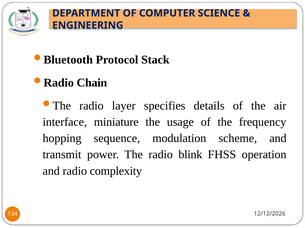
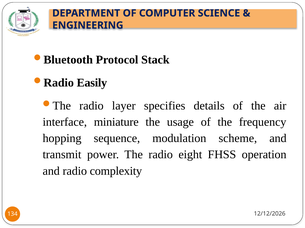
Chain: Chain -> Easily
blink: blink -> eight
